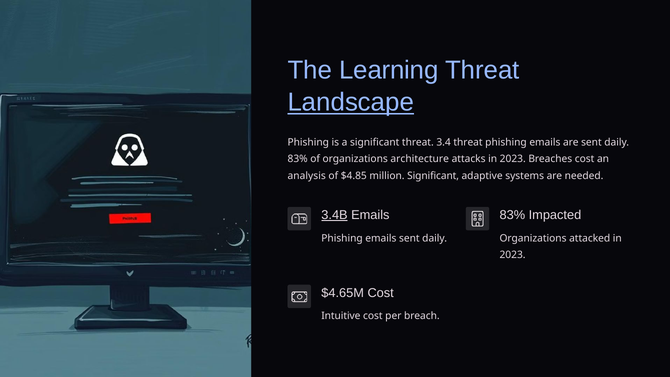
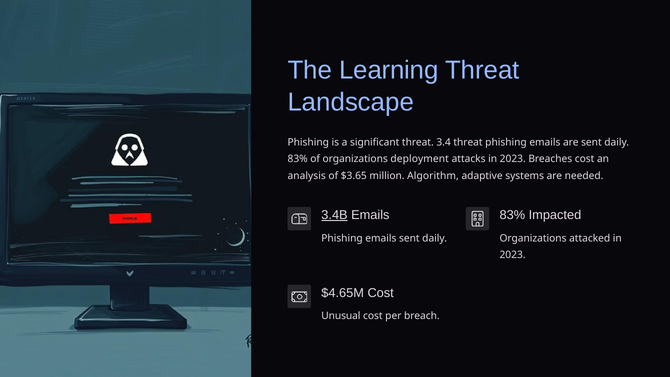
Landscape underline: present -> none
architecture: architecture -> deployment
$4.85: $4.85 -> $3.65
million Significant: Significant -> Algorithm
Intuitive: Intuitive -> Unusual
